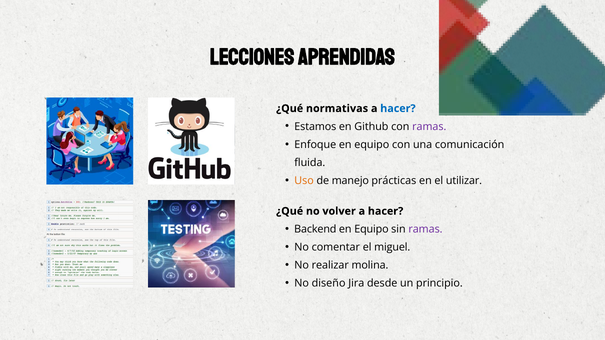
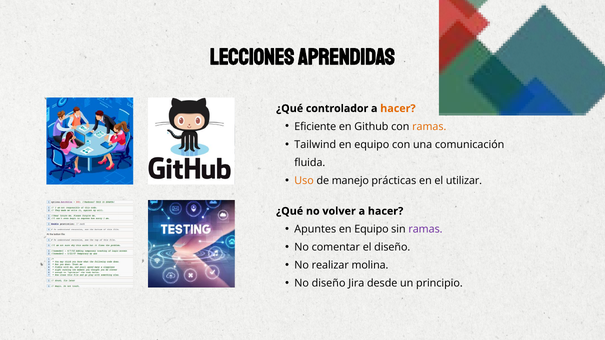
normativas: normativas -> controlador
hacer at (398, 109) colour: blue -> orange
Estamos: Estamos -> Eficiente
ramas at (429, 127) colour: purple -> orange
Enfoque: Enfoque -> Tailwind
Backend: Backend -> Apuntes
el miguel: miguel -> diseño
